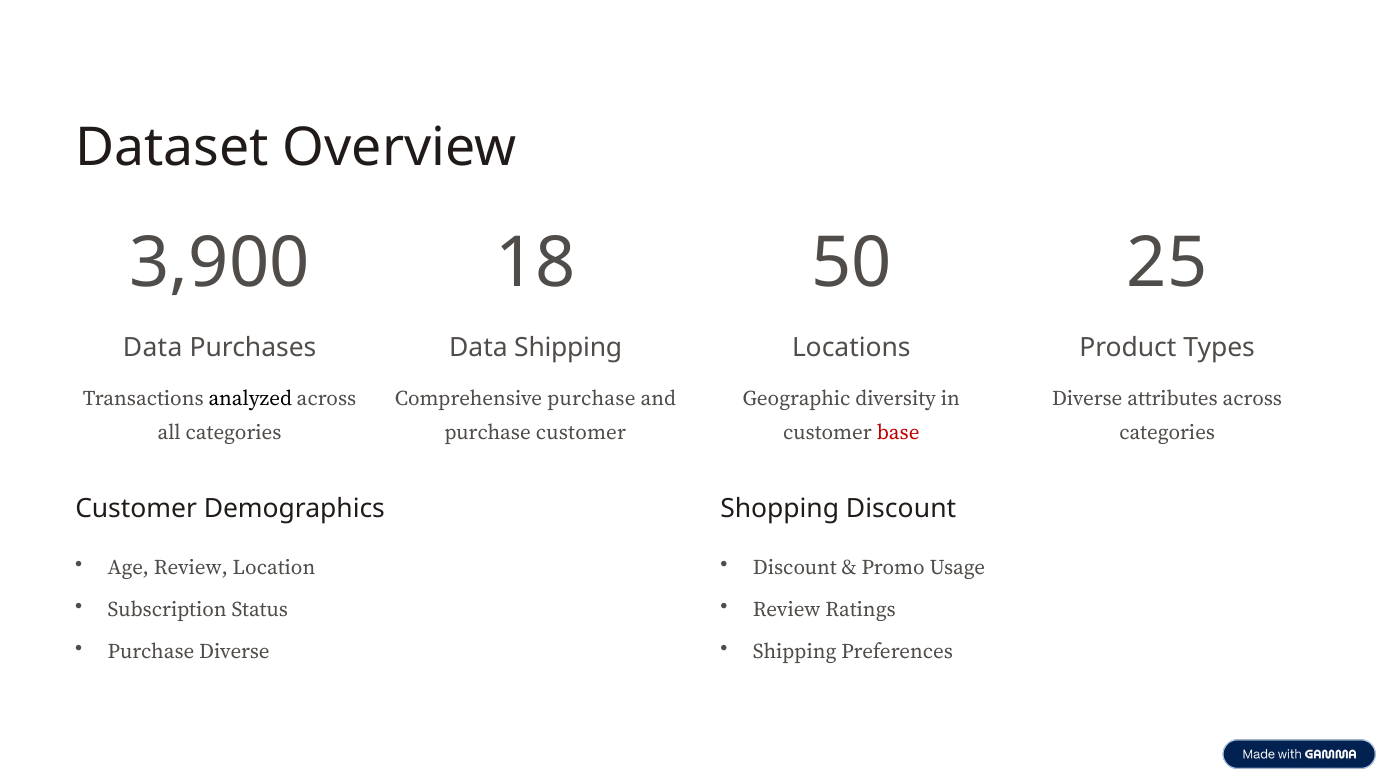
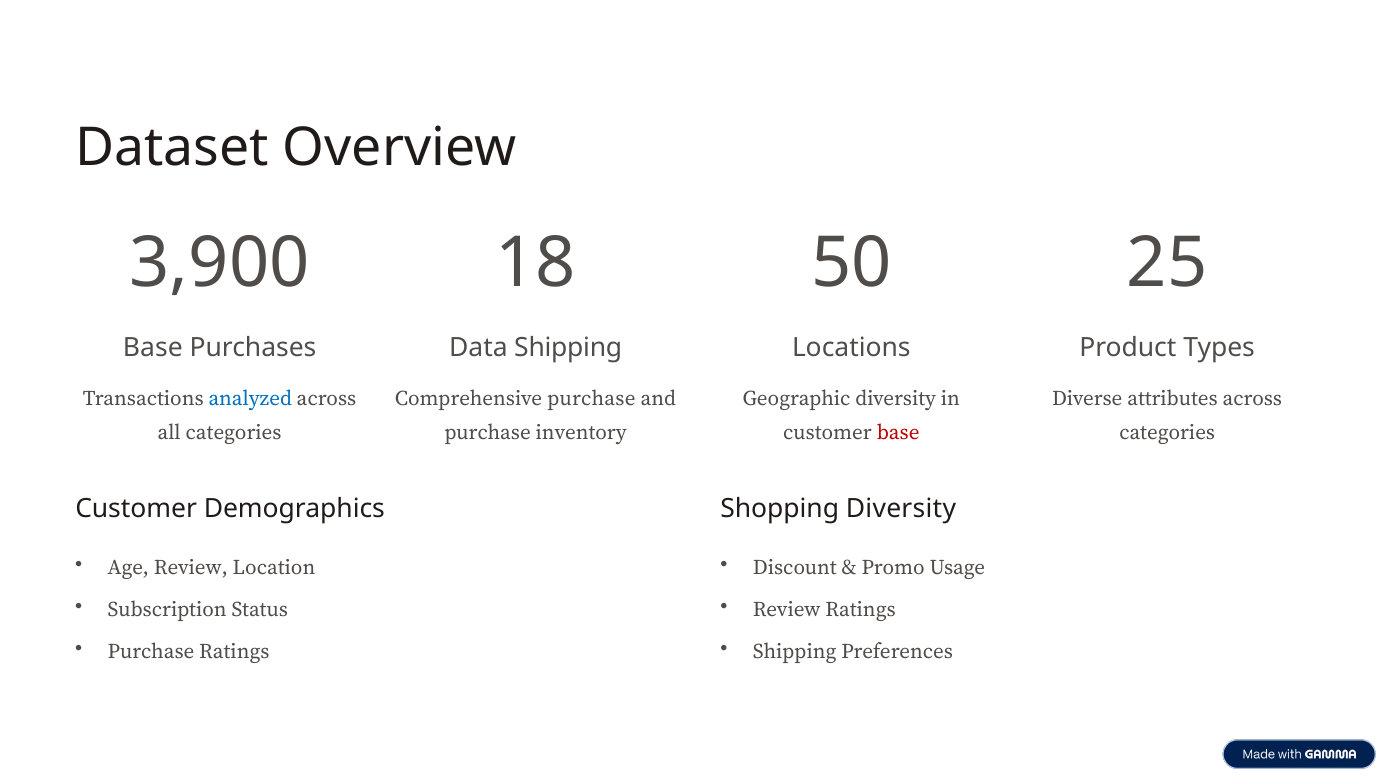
Data at (153, 348): Data -> Base
analyzed colour: black -> blue
purchase customer: customer -> inventory
Shopping Discount: Discount -> Diversity
Purchase Diverse: Diverse -> Ratings
